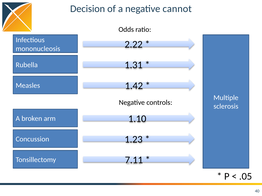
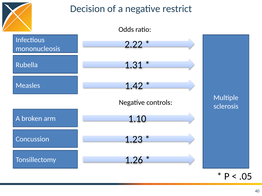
cannot: cannot -> restrict
7.11: 7.11 -> 1.26
